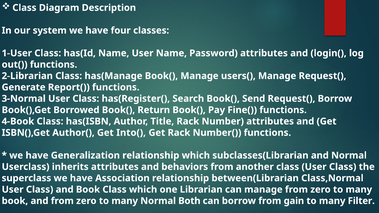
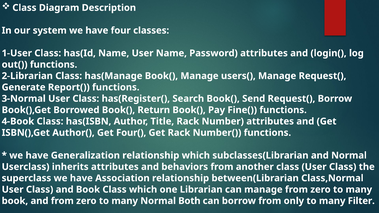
Into(: Into( -> Four(
gain: gain -> only
